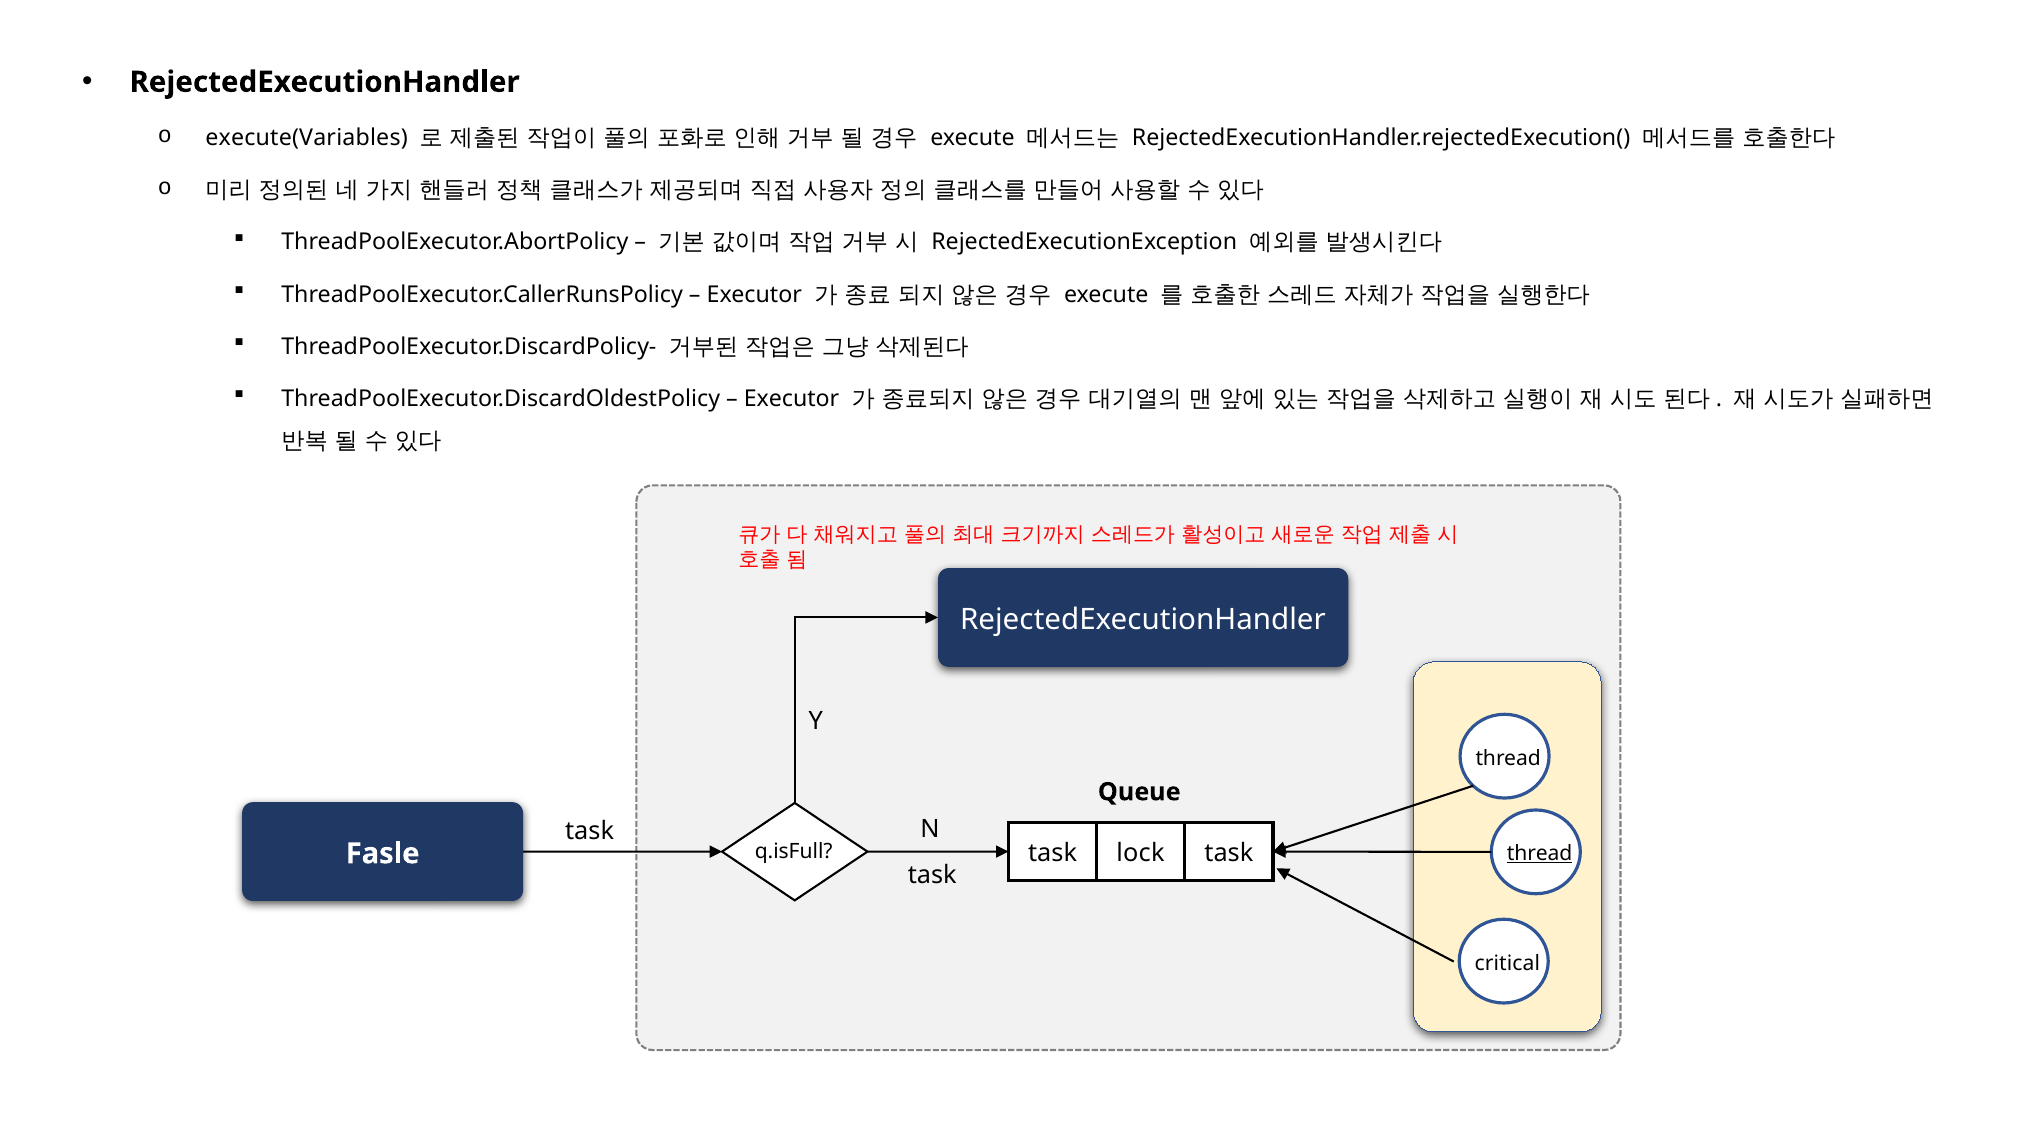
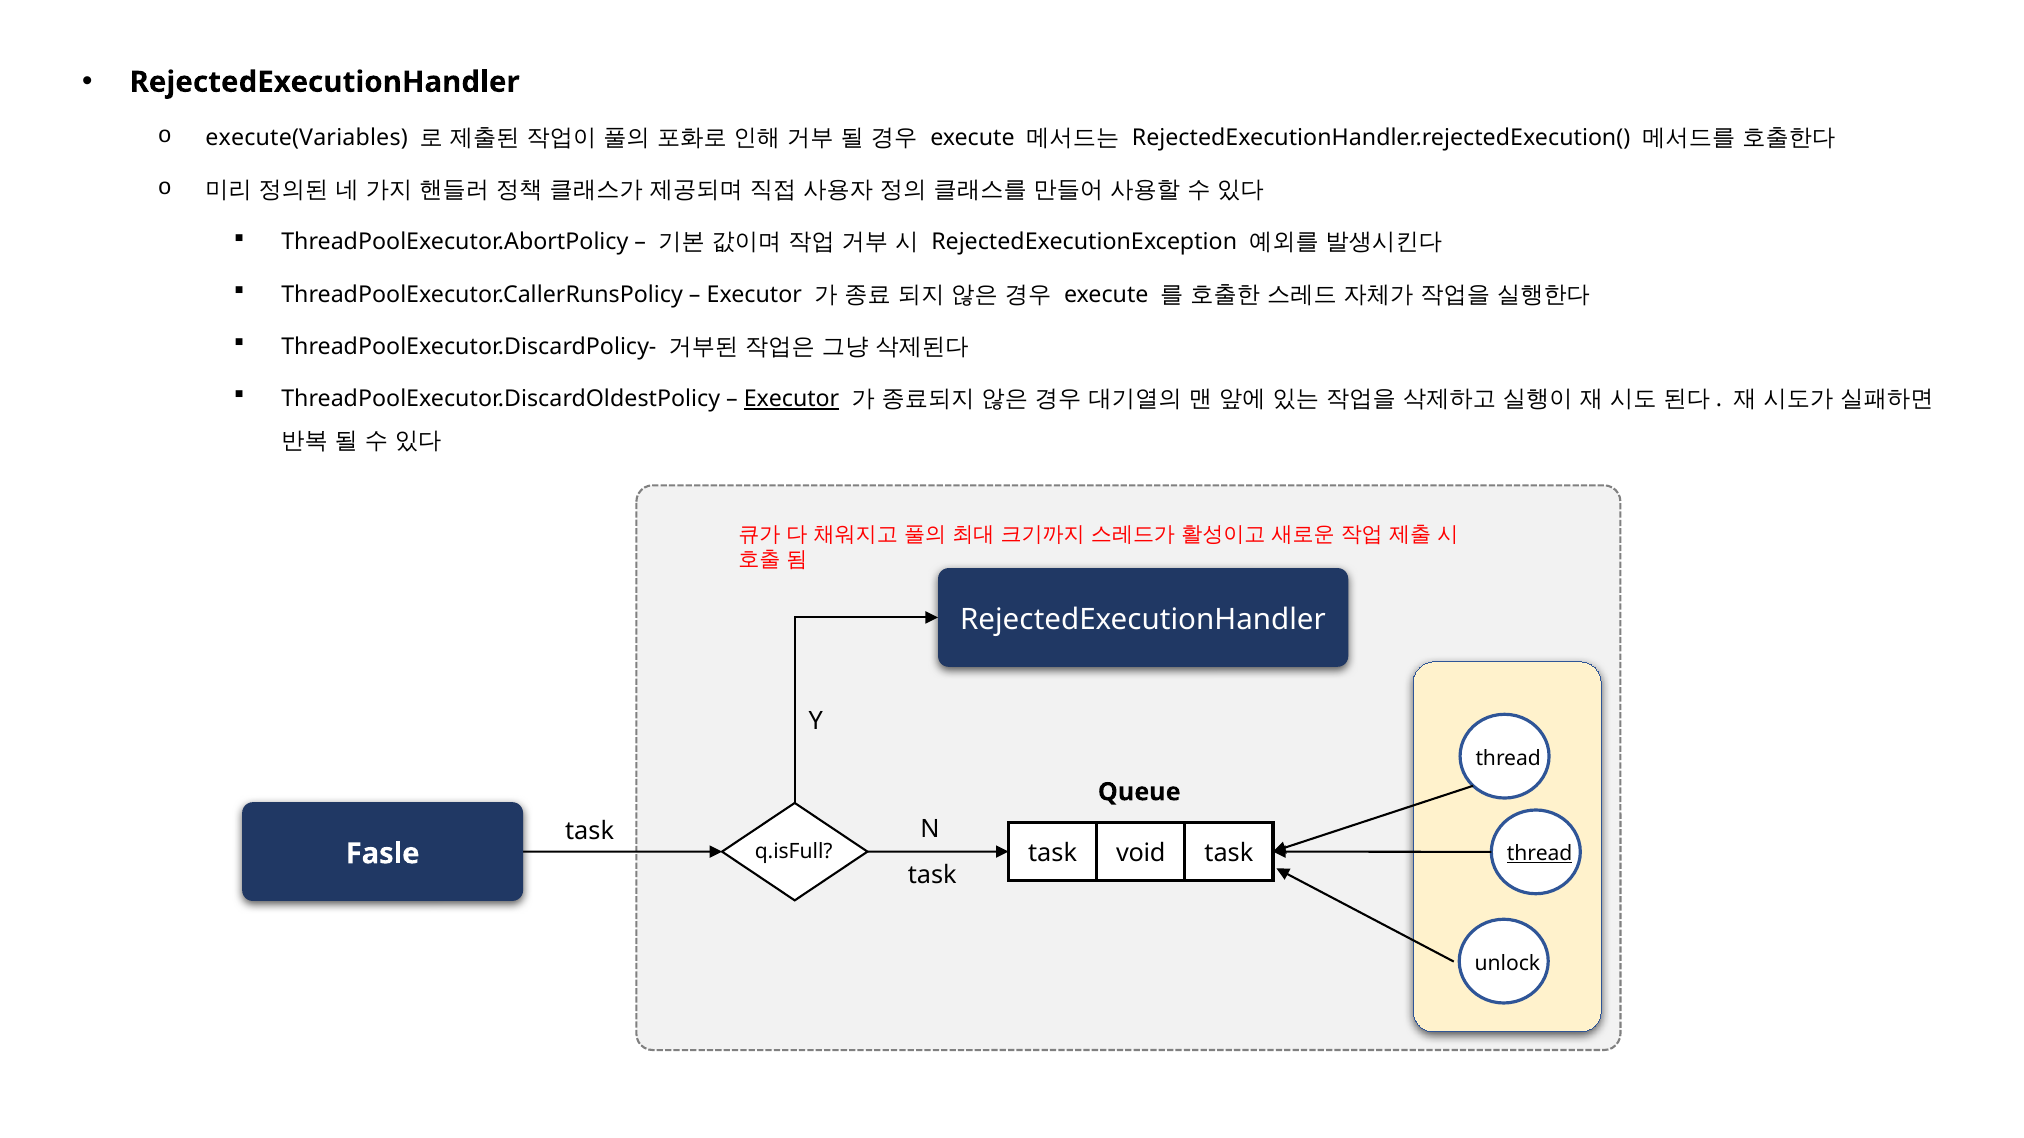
Executor at (792, 399) underline: none -> present
lock: lock -> void
critical: critical -> unlock
